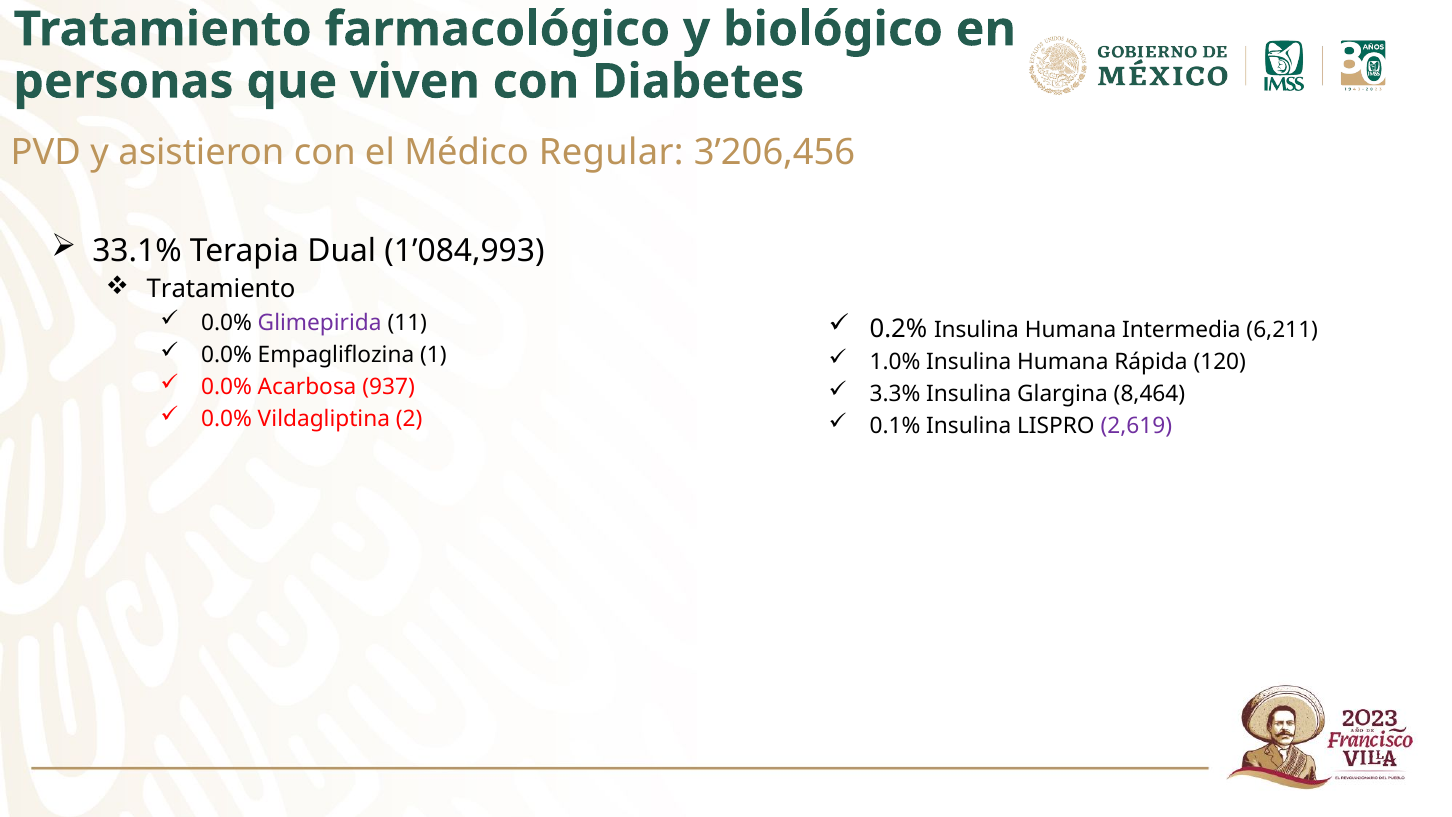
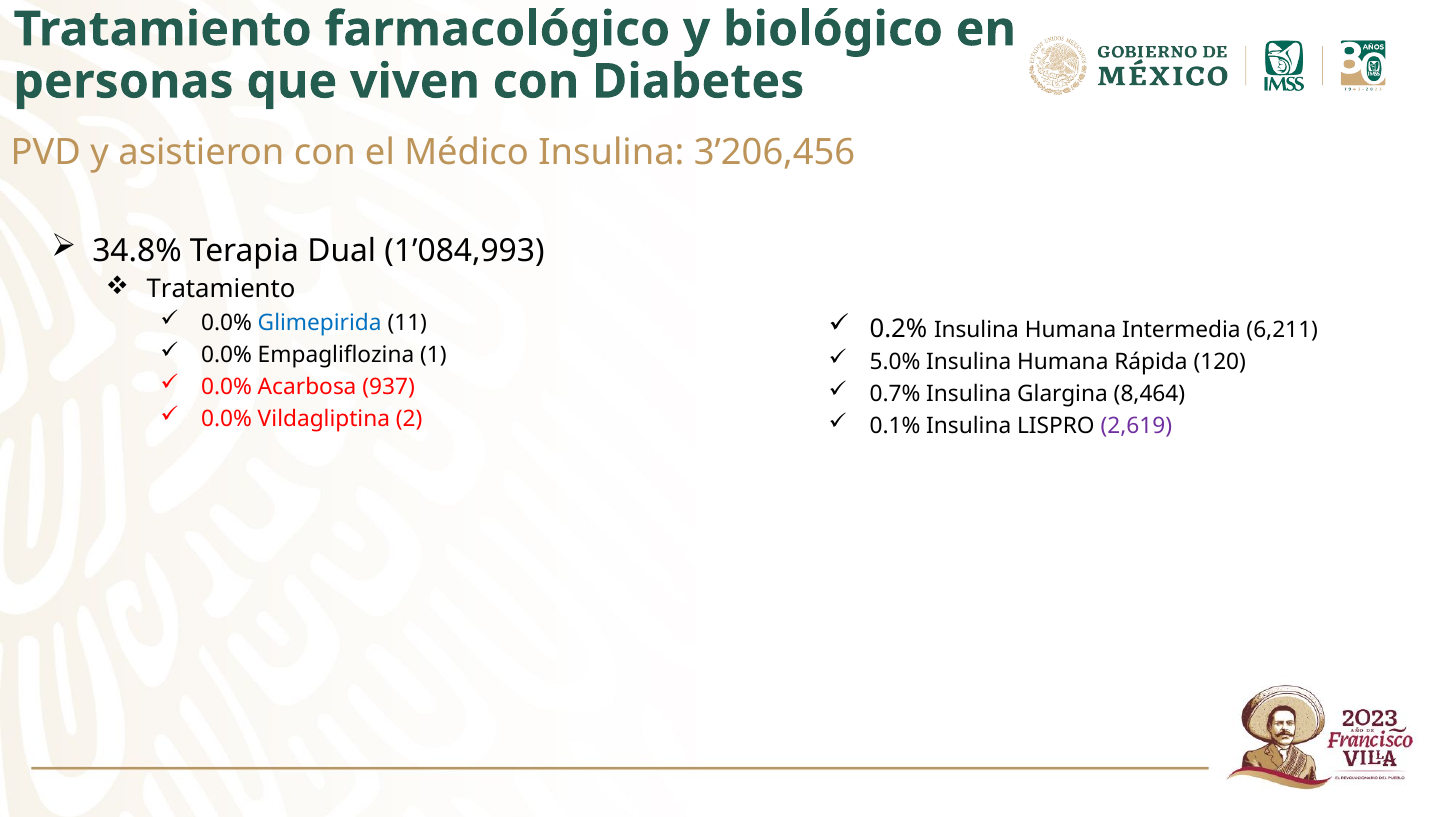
Médico Regular: Regular -> Insulina
33.1%: 33.1% -> 34.8%
Glimepirida colour: purple -> blue
1.0%: 1.0% -> 5.0%
3.3%: 3.3% -> 0.7%
